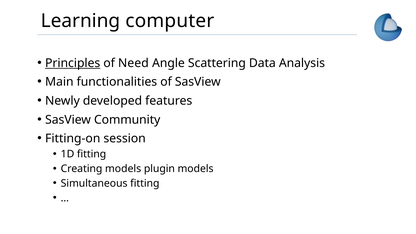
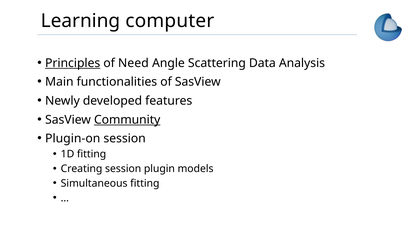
Community underline: none -> present
Fitting-on: Fitting-on -> Plugin-on
Creating models: models -> session
